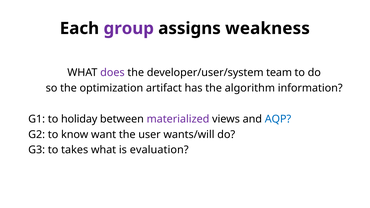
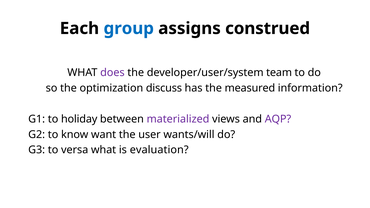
group colour: purple -> blue
weakness: weakness -> construed
artifact: artifact -> discuss
algorithm: algorithm -> measured
AQP colour: blue -> purple
takes: takes -> versa
